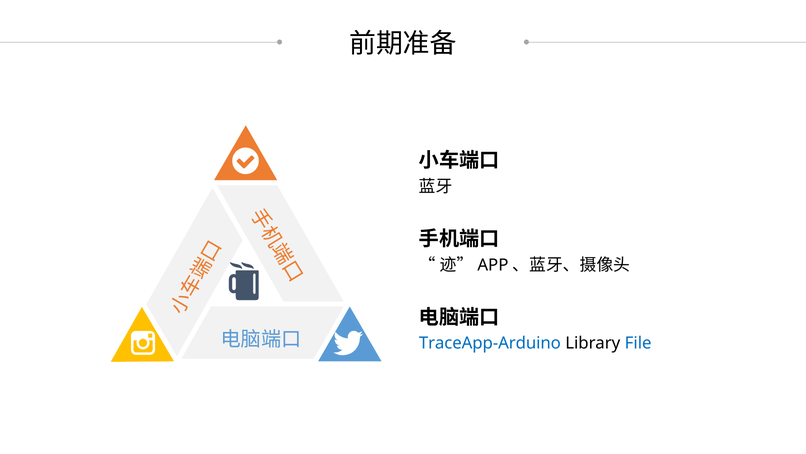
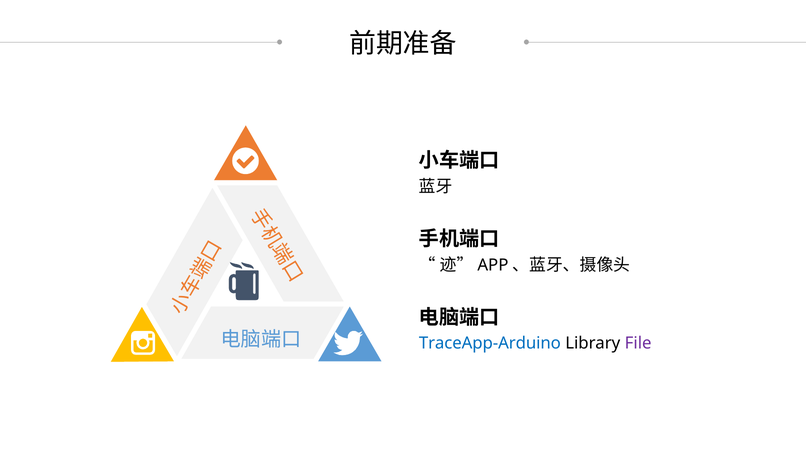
File colour: blue -> purple
